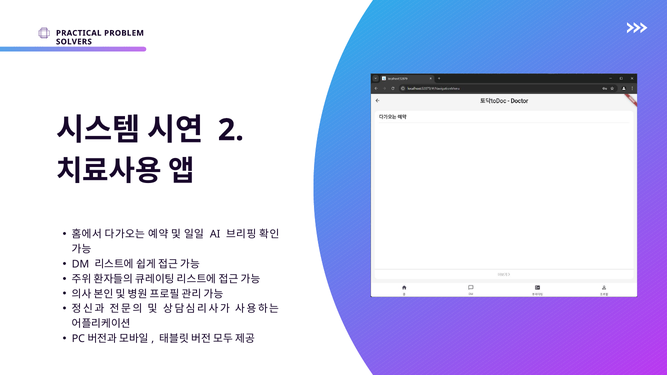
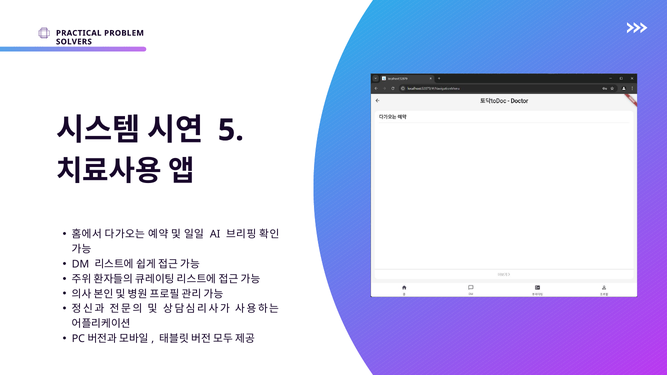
2: 2 -> 5
